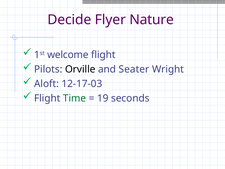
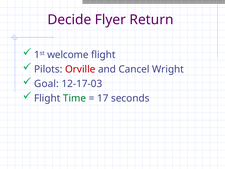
Nature: Nature -> Return
Orville colour: black -> red
Seater: Seater -> Cancel
Aloft: Aloft -> Goal
19: 19 -> 17
